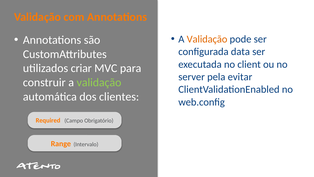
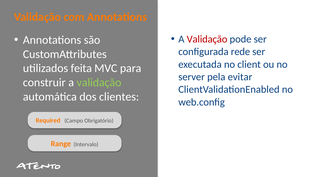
Validação at (207, 39) colour: orange -> red
data: data -> rede
criar: criar -> feita
